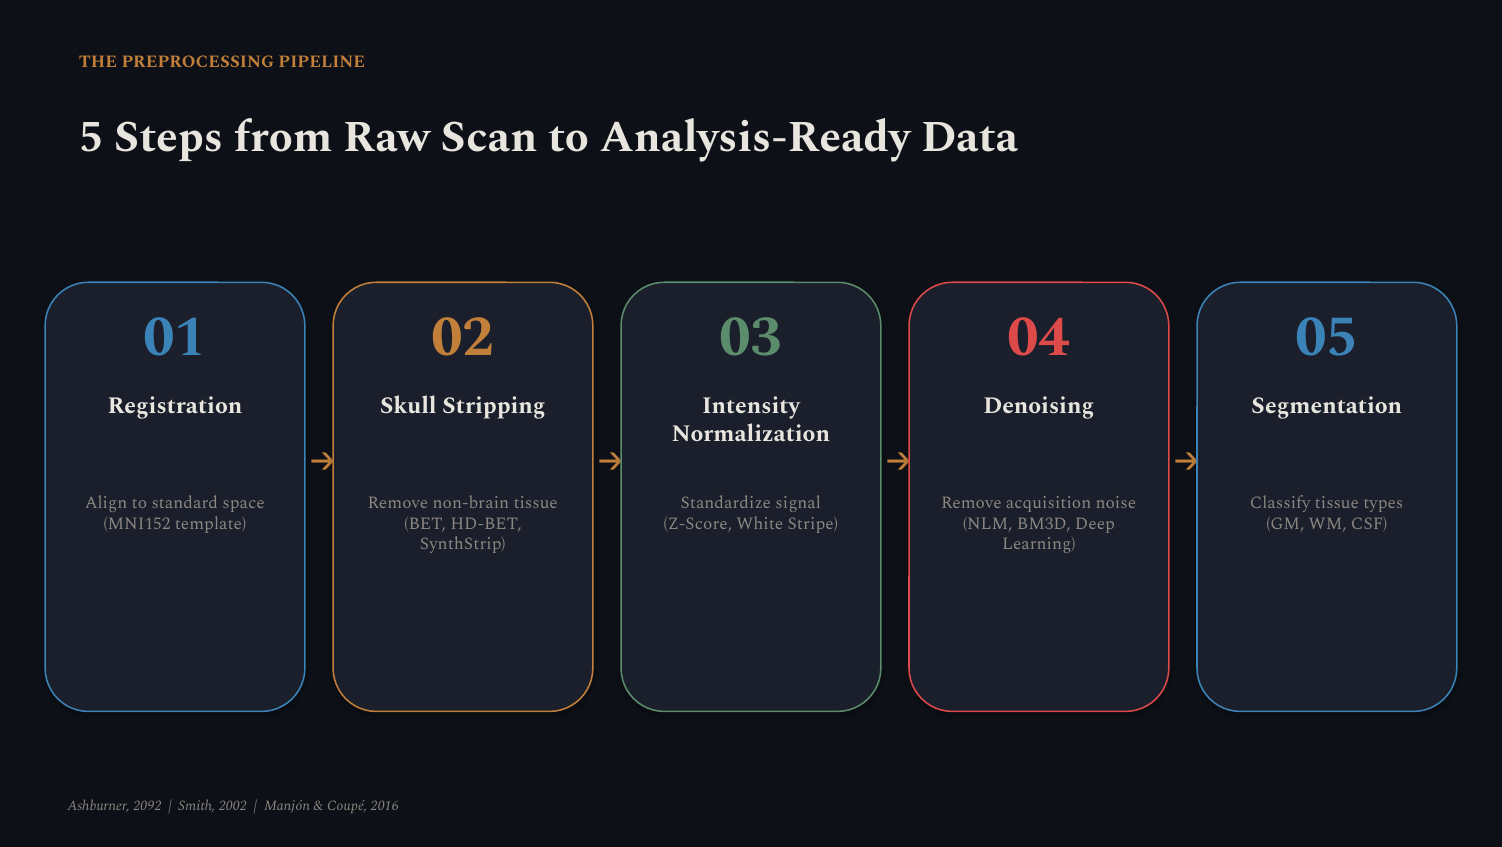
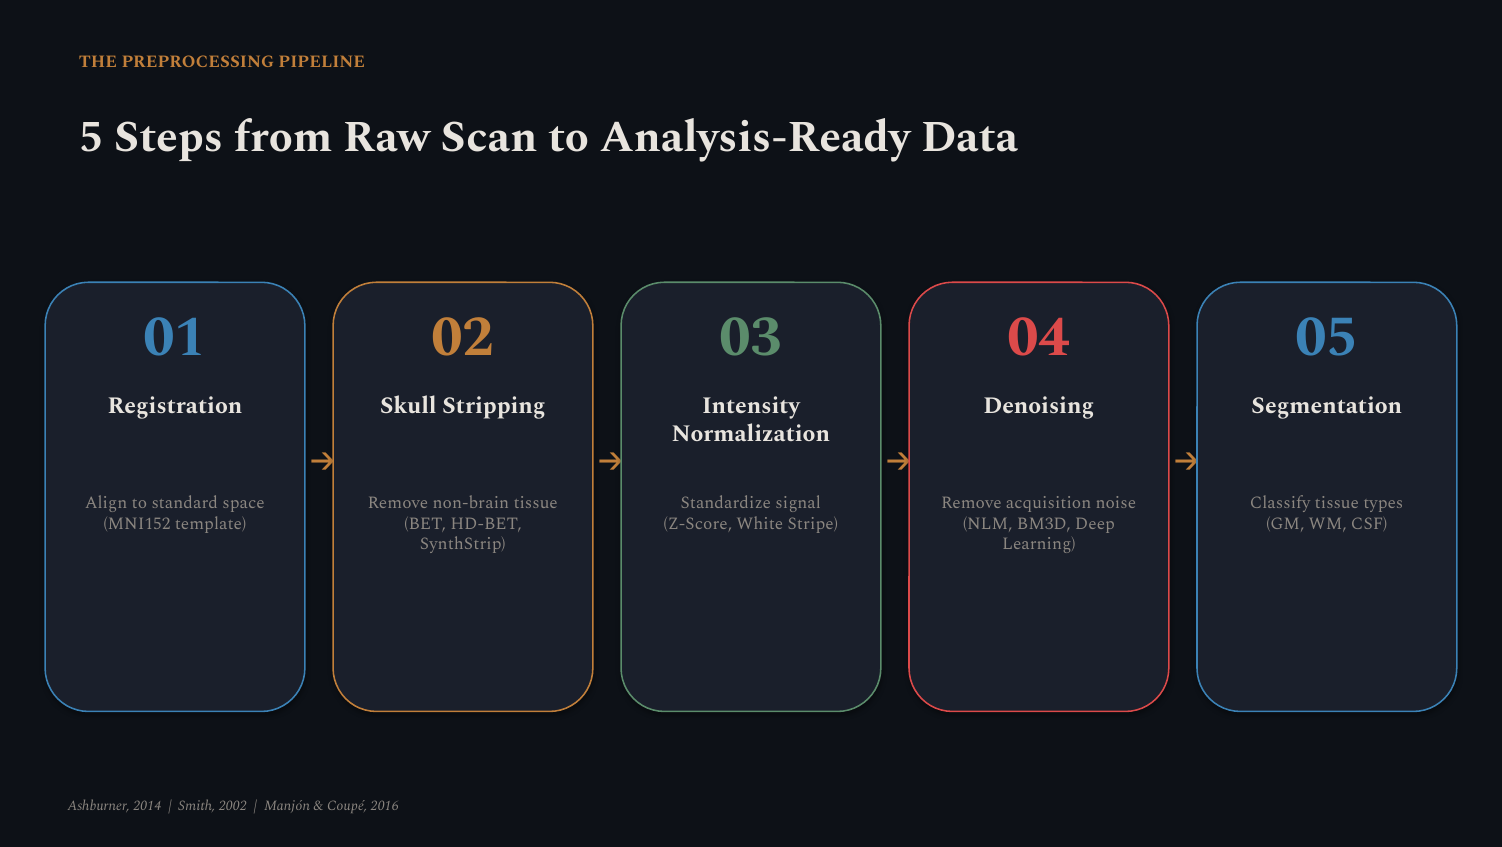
2092: 2092 -> 2014
